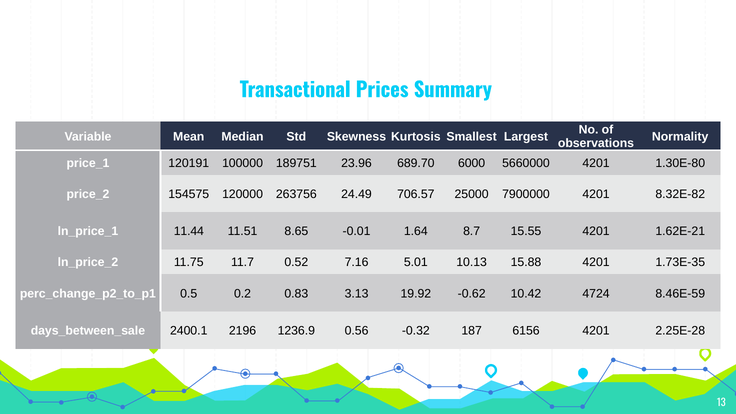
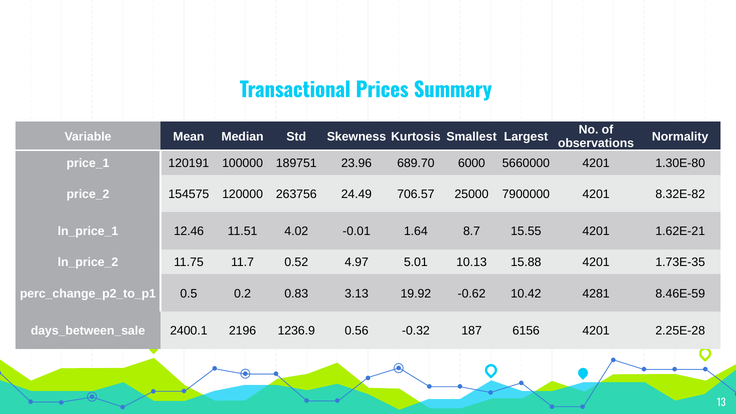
11.44: 11.44 -> 12.46
8.65: 8.65 -> 4.02
7.16: 7.16 -> 4.97
4724: 4724 -> 4281
